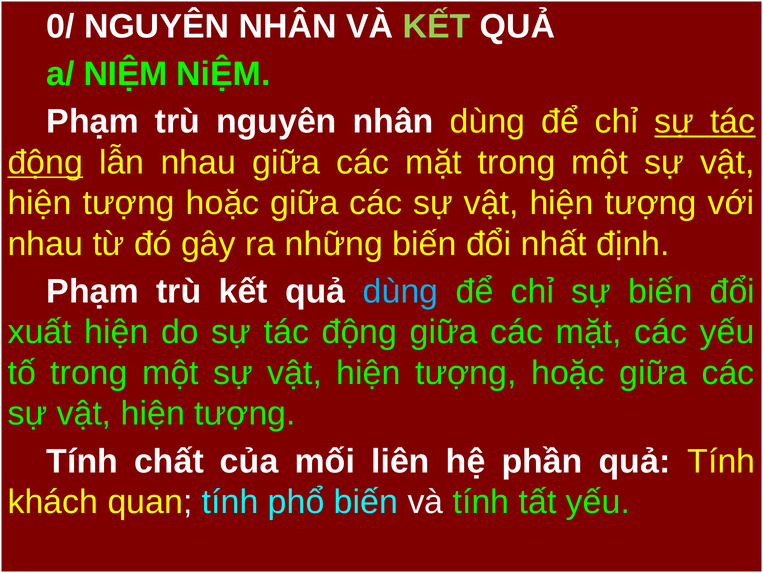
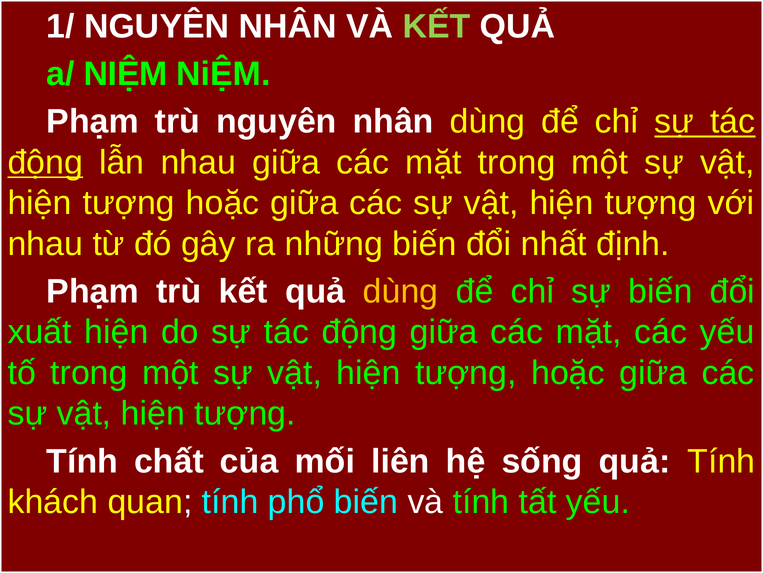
0/: 0/ -> 1/
dùng at (401, 291) colour: light blue -> yellow
phần: phần -> sống
